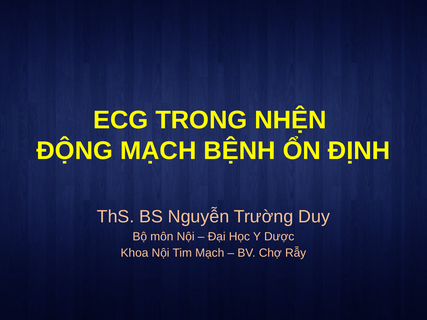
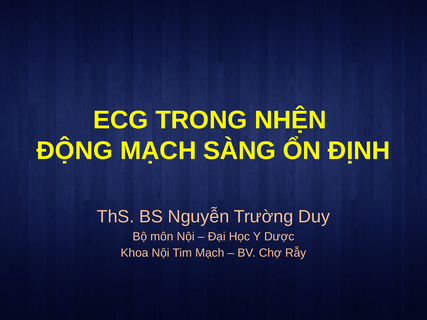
BỆNH: BỆNH -> SÀNG
